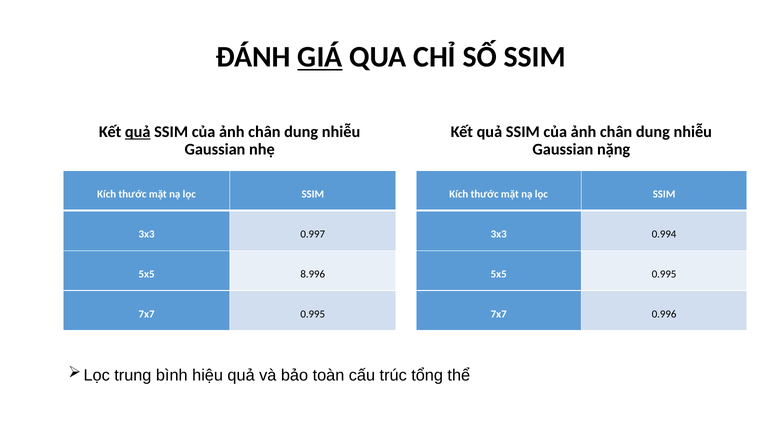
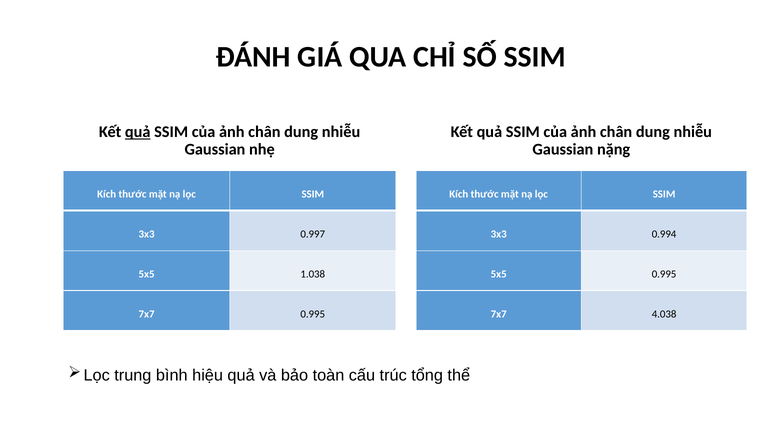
GIÁ underline: present -> none
8.996: 8.996 -> 1.038
0.996: 0.996 -> 4.038
